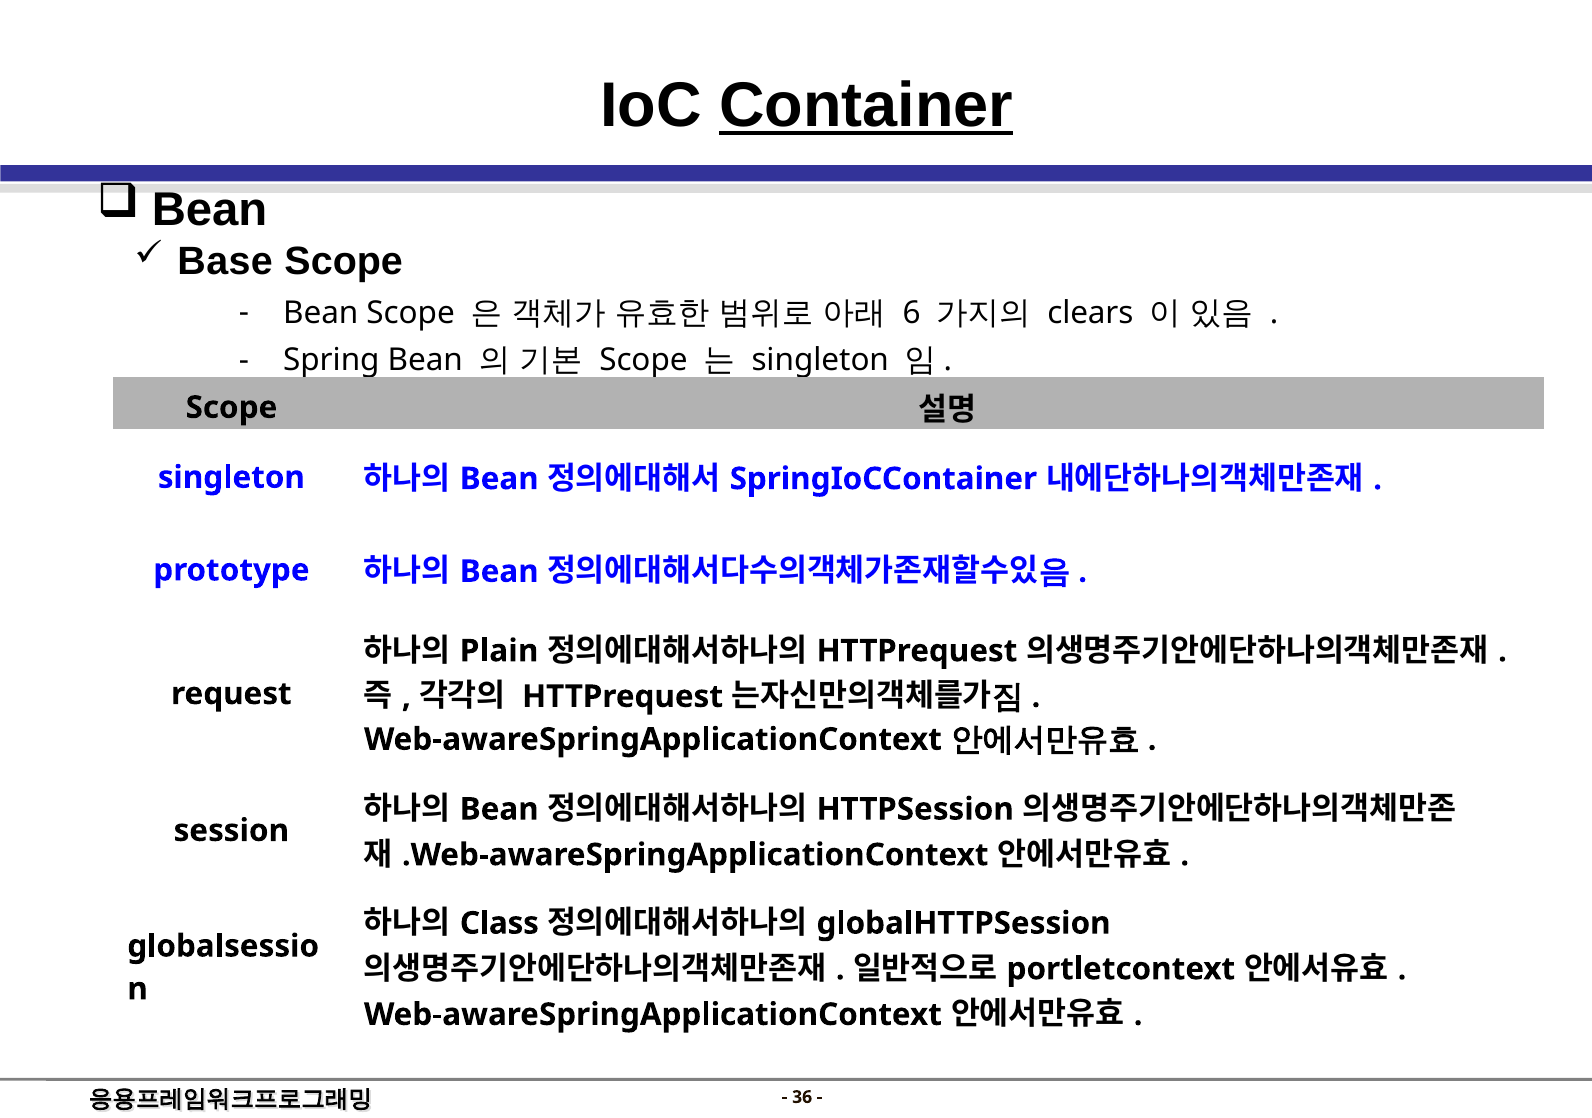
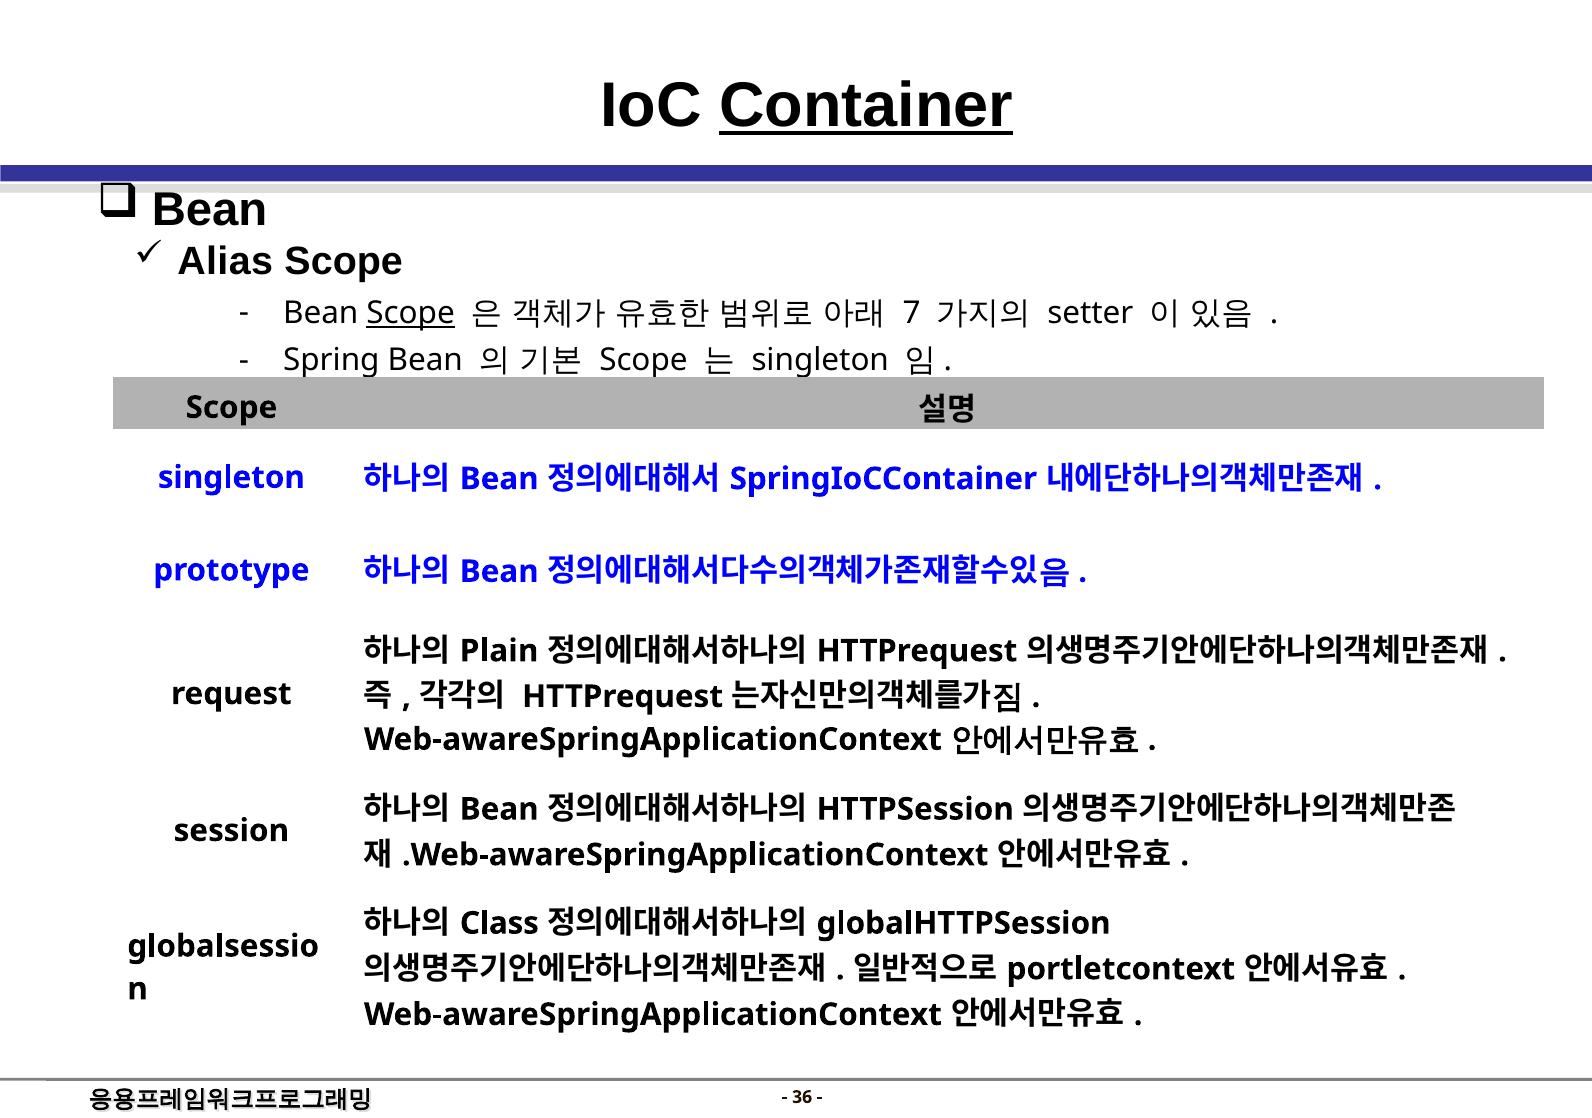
Base: Base -> Alias
Scope at (411, 313) underline: none -> present
6: 6 -> 7
clears: clears -> setter
